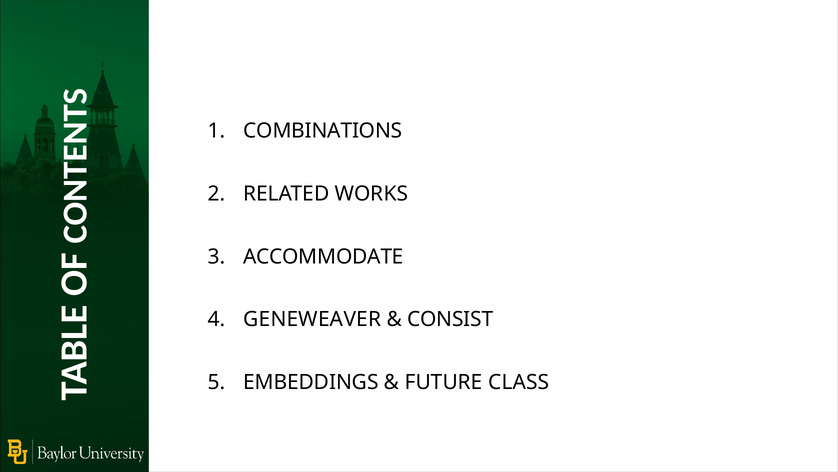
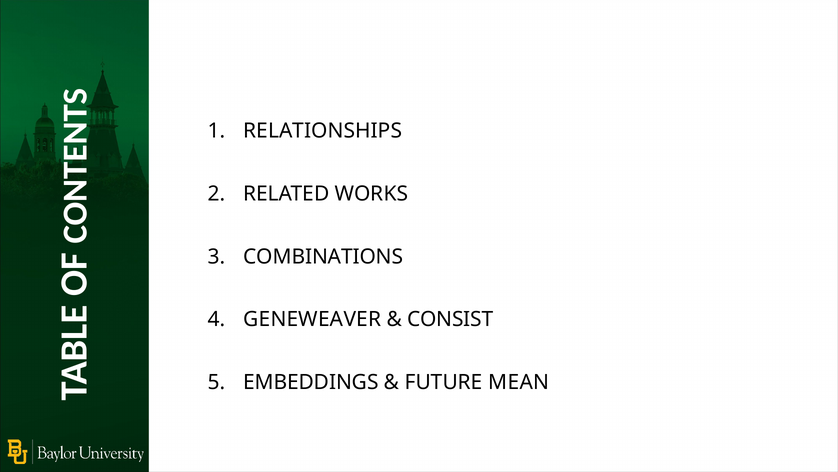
COMBINATIONS: COMBINATIONS -> RELATIONSHIPS
ACCOMMODATE: ACCOMMODATE -> COMBINATIONS
CLASS: CLASS -> MEAN
